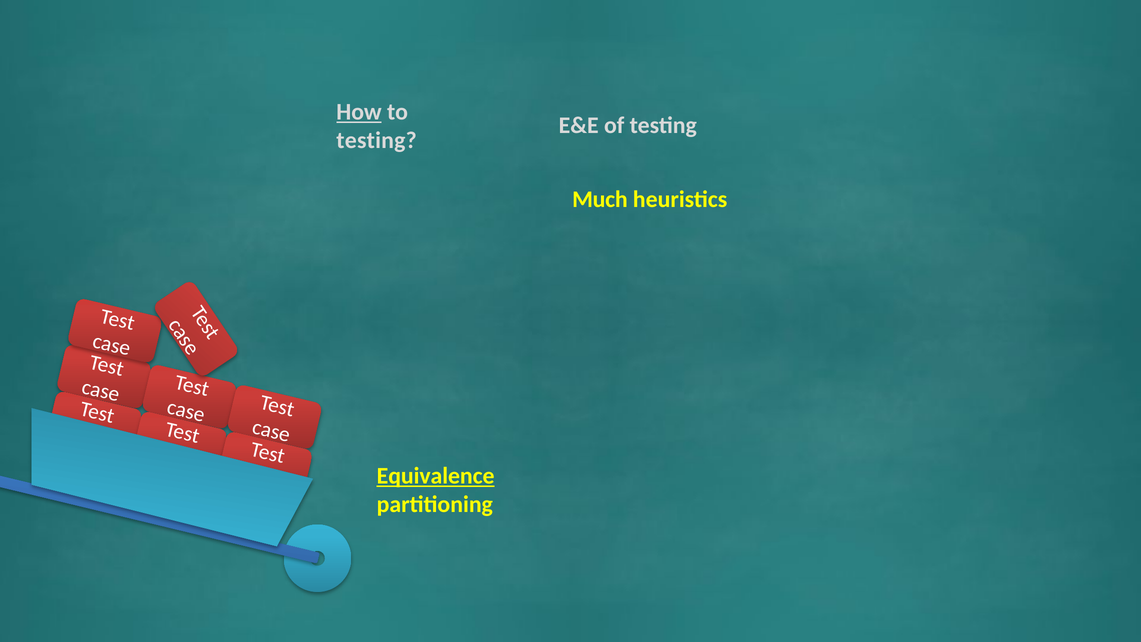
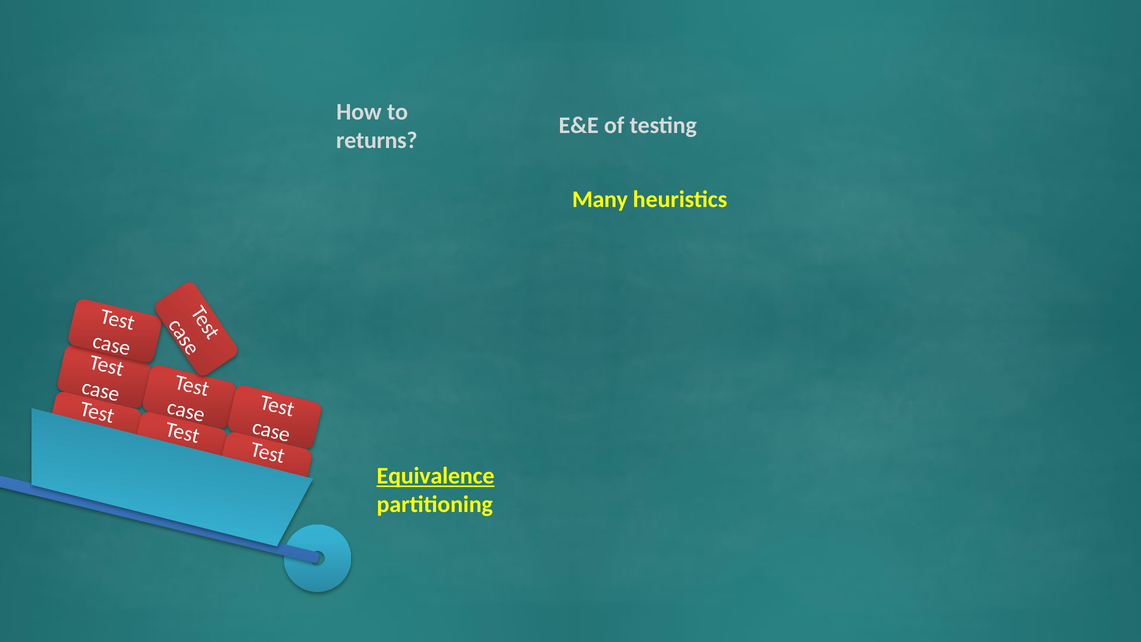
How underline: present -> none
testing at (377, 140): testing -> returns
Much: Much -> Many
